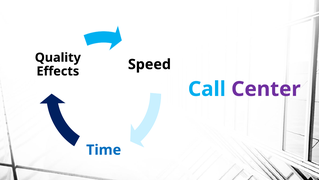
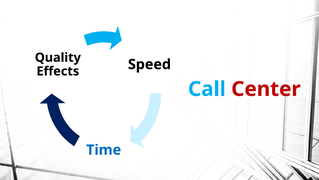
Center colour: purple -> red
